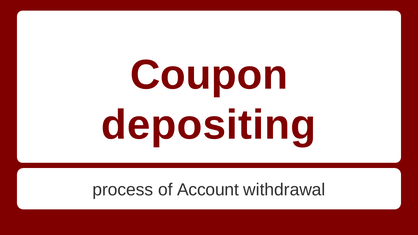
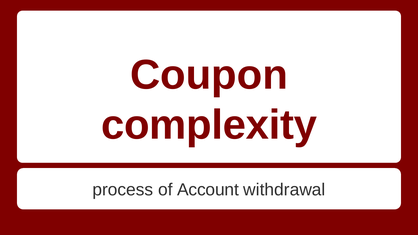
depositing: depositing -> complexity
